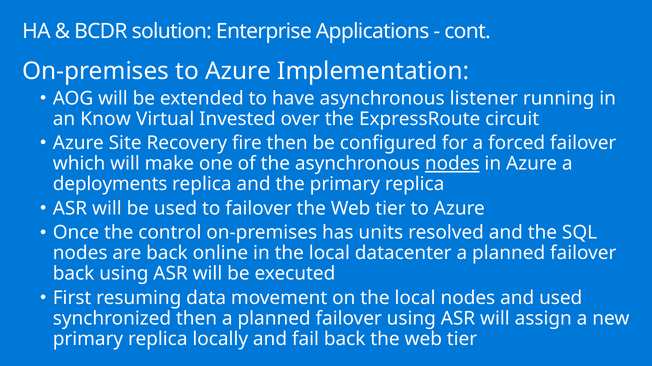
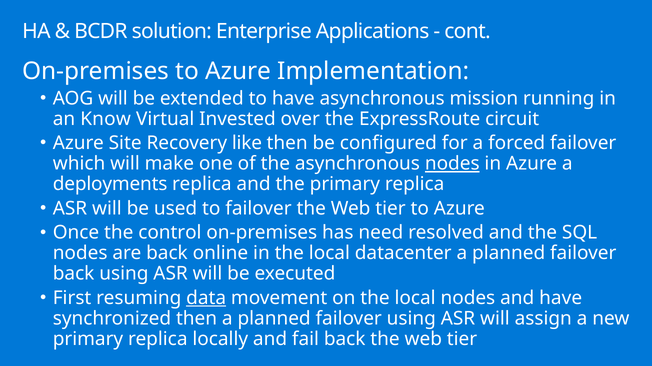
listener: listener -> mission
fire: fire -> like
units: units -> need
data underline: none -> present
and used: used -> have
